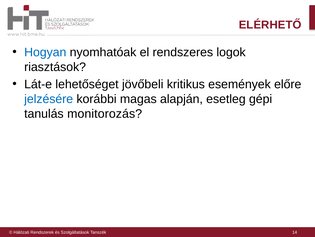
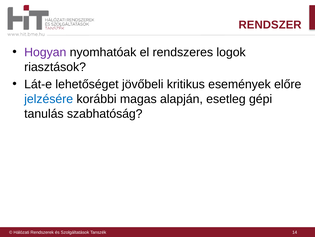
ELÉRHETŐ: ELÉRHETŐ -> RENDSZER
Hogyan colour: blue -> purple
monitorozás: monitorozás -> szabhatóság
